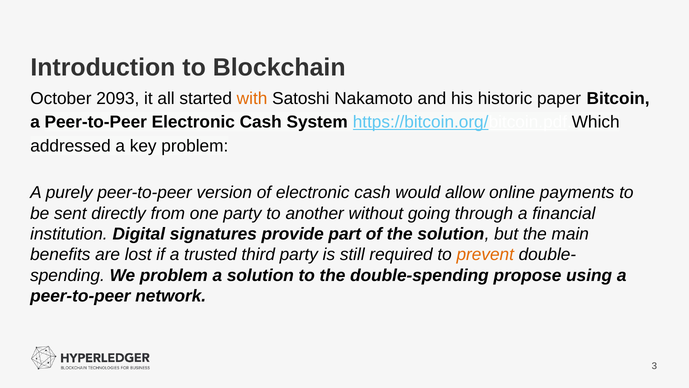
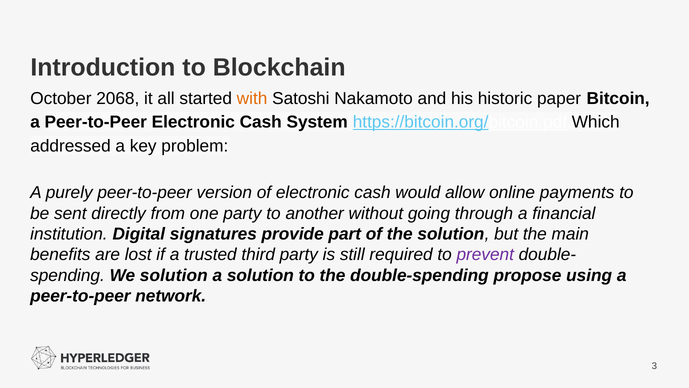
2093: 2093 -> 2068
prevent colour: orange -> purple
We problem: problem -> solution
